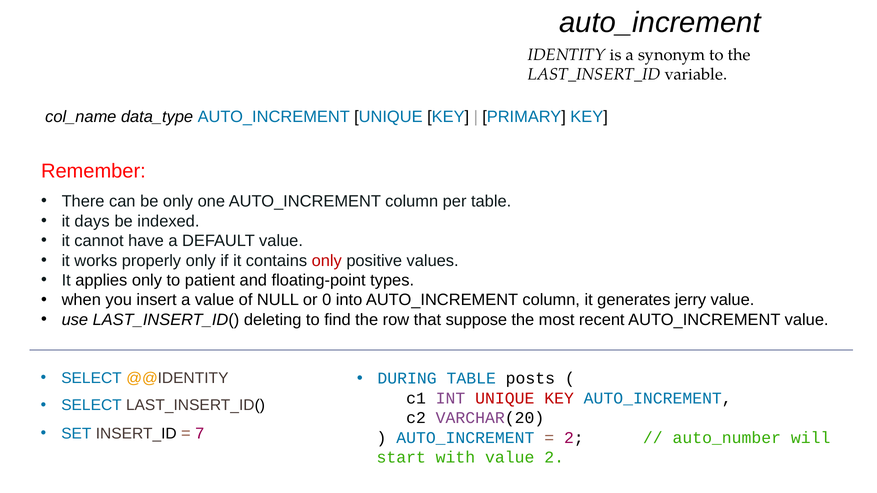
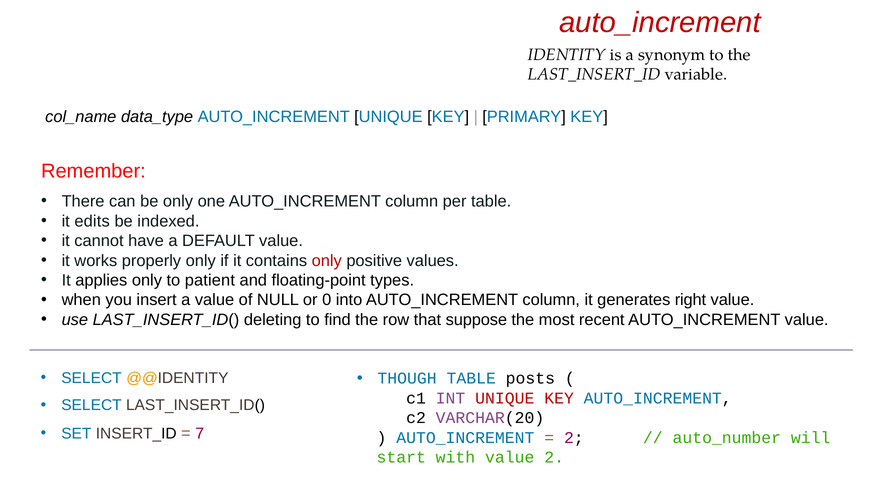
auto_increment at (660, 23) colour: black -> red
days: days -> edits
jerry: jerry -> right
DURING: DURING -> THOUGH
